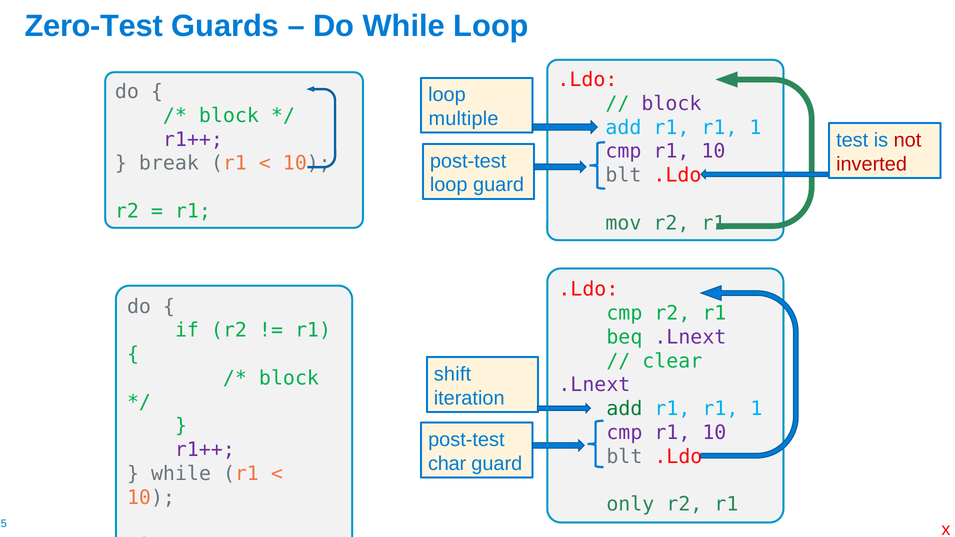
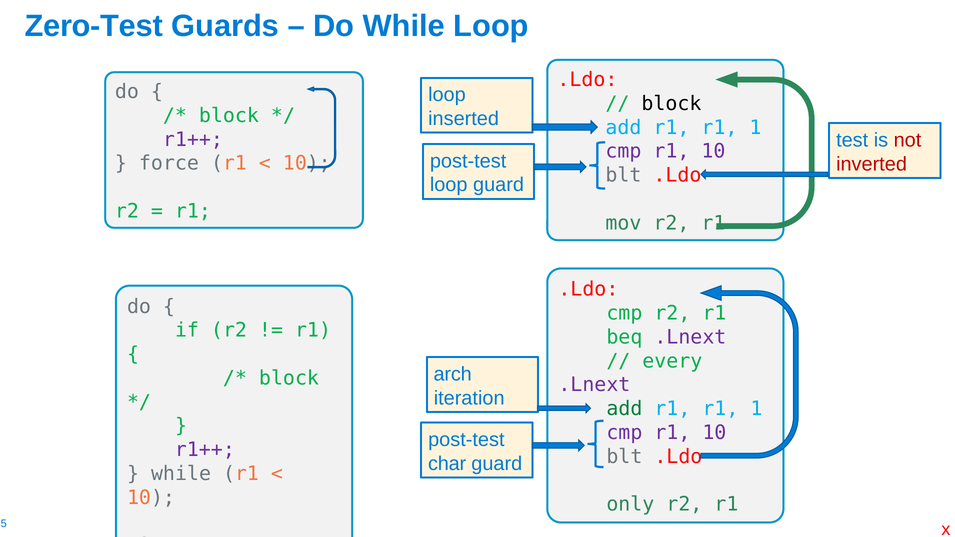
block at (671, 104) colour: purple -> black
multiple: multiple -> inserted
break: break -> force
clear: clear -> every
shift: shift -> arch
